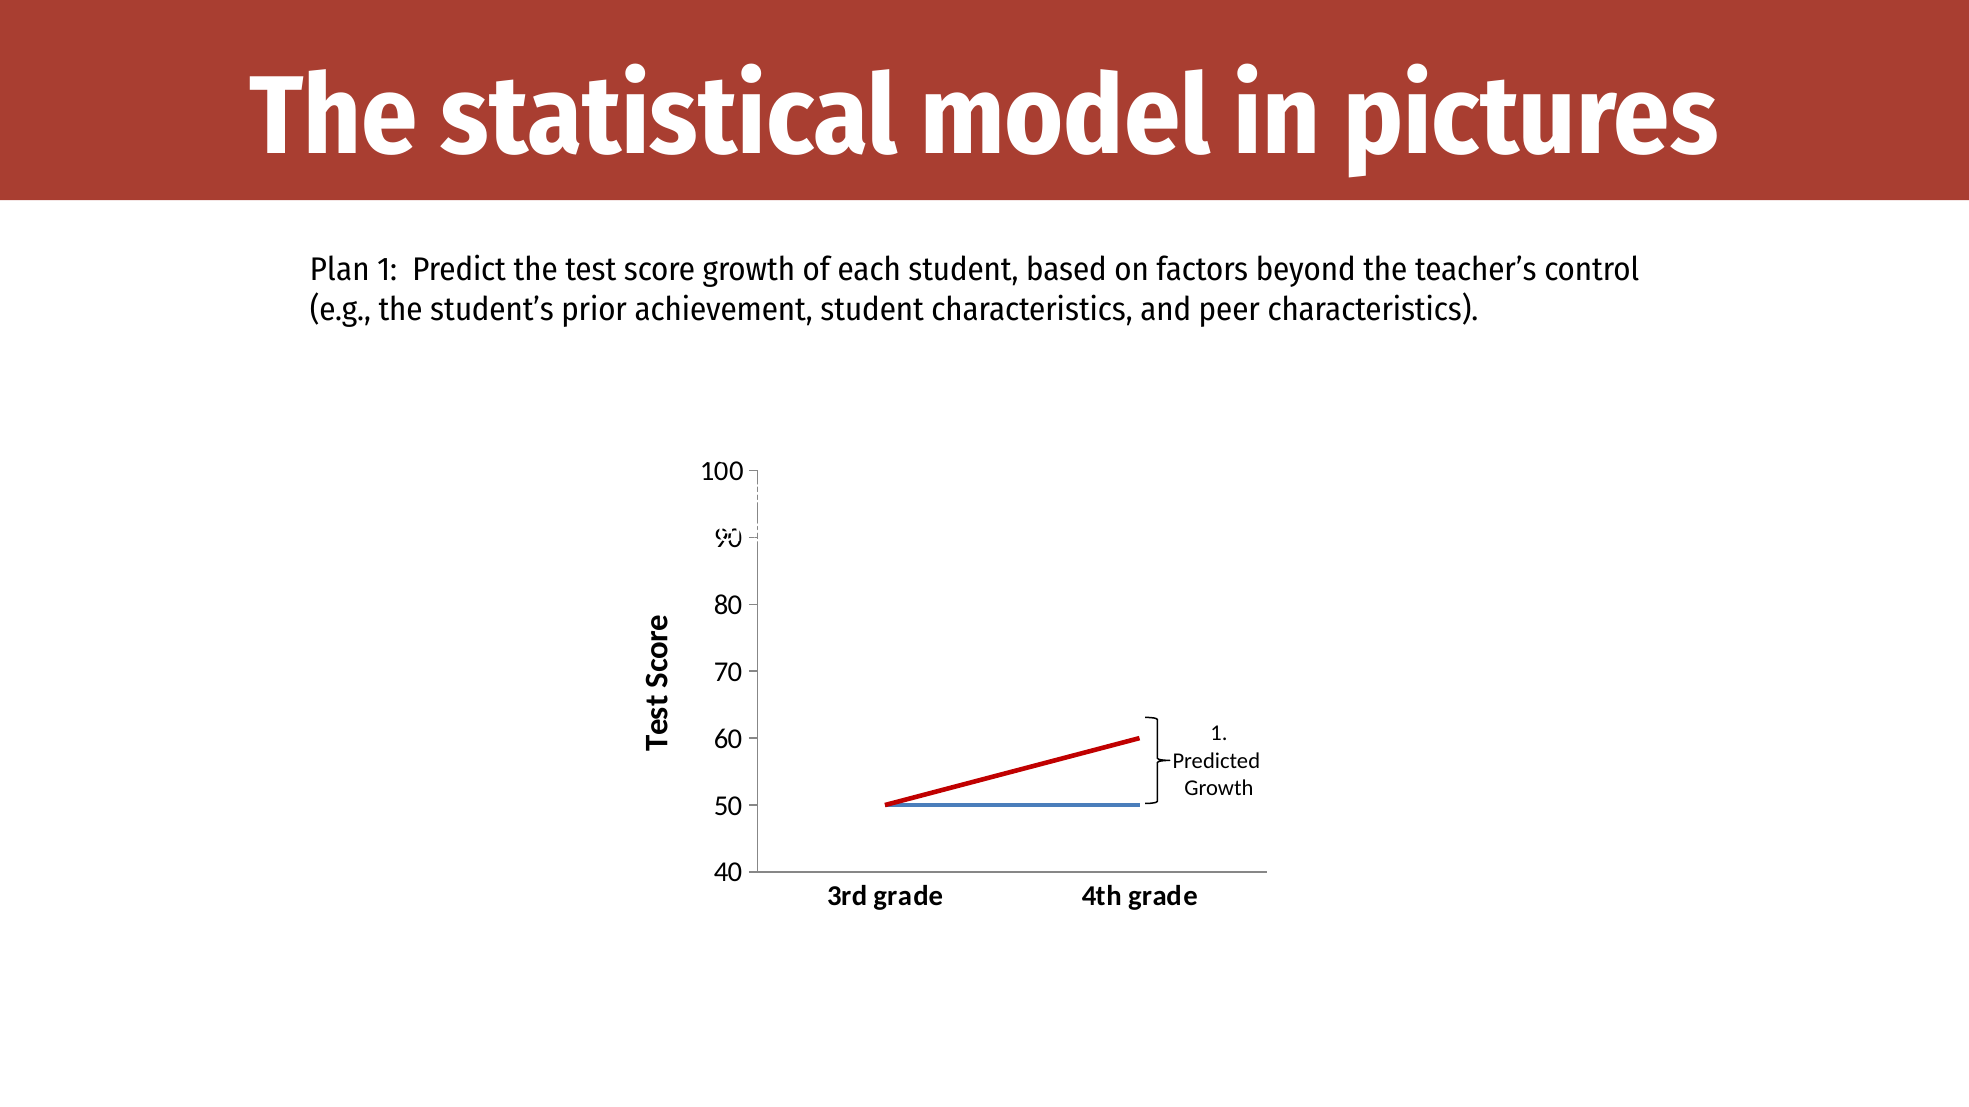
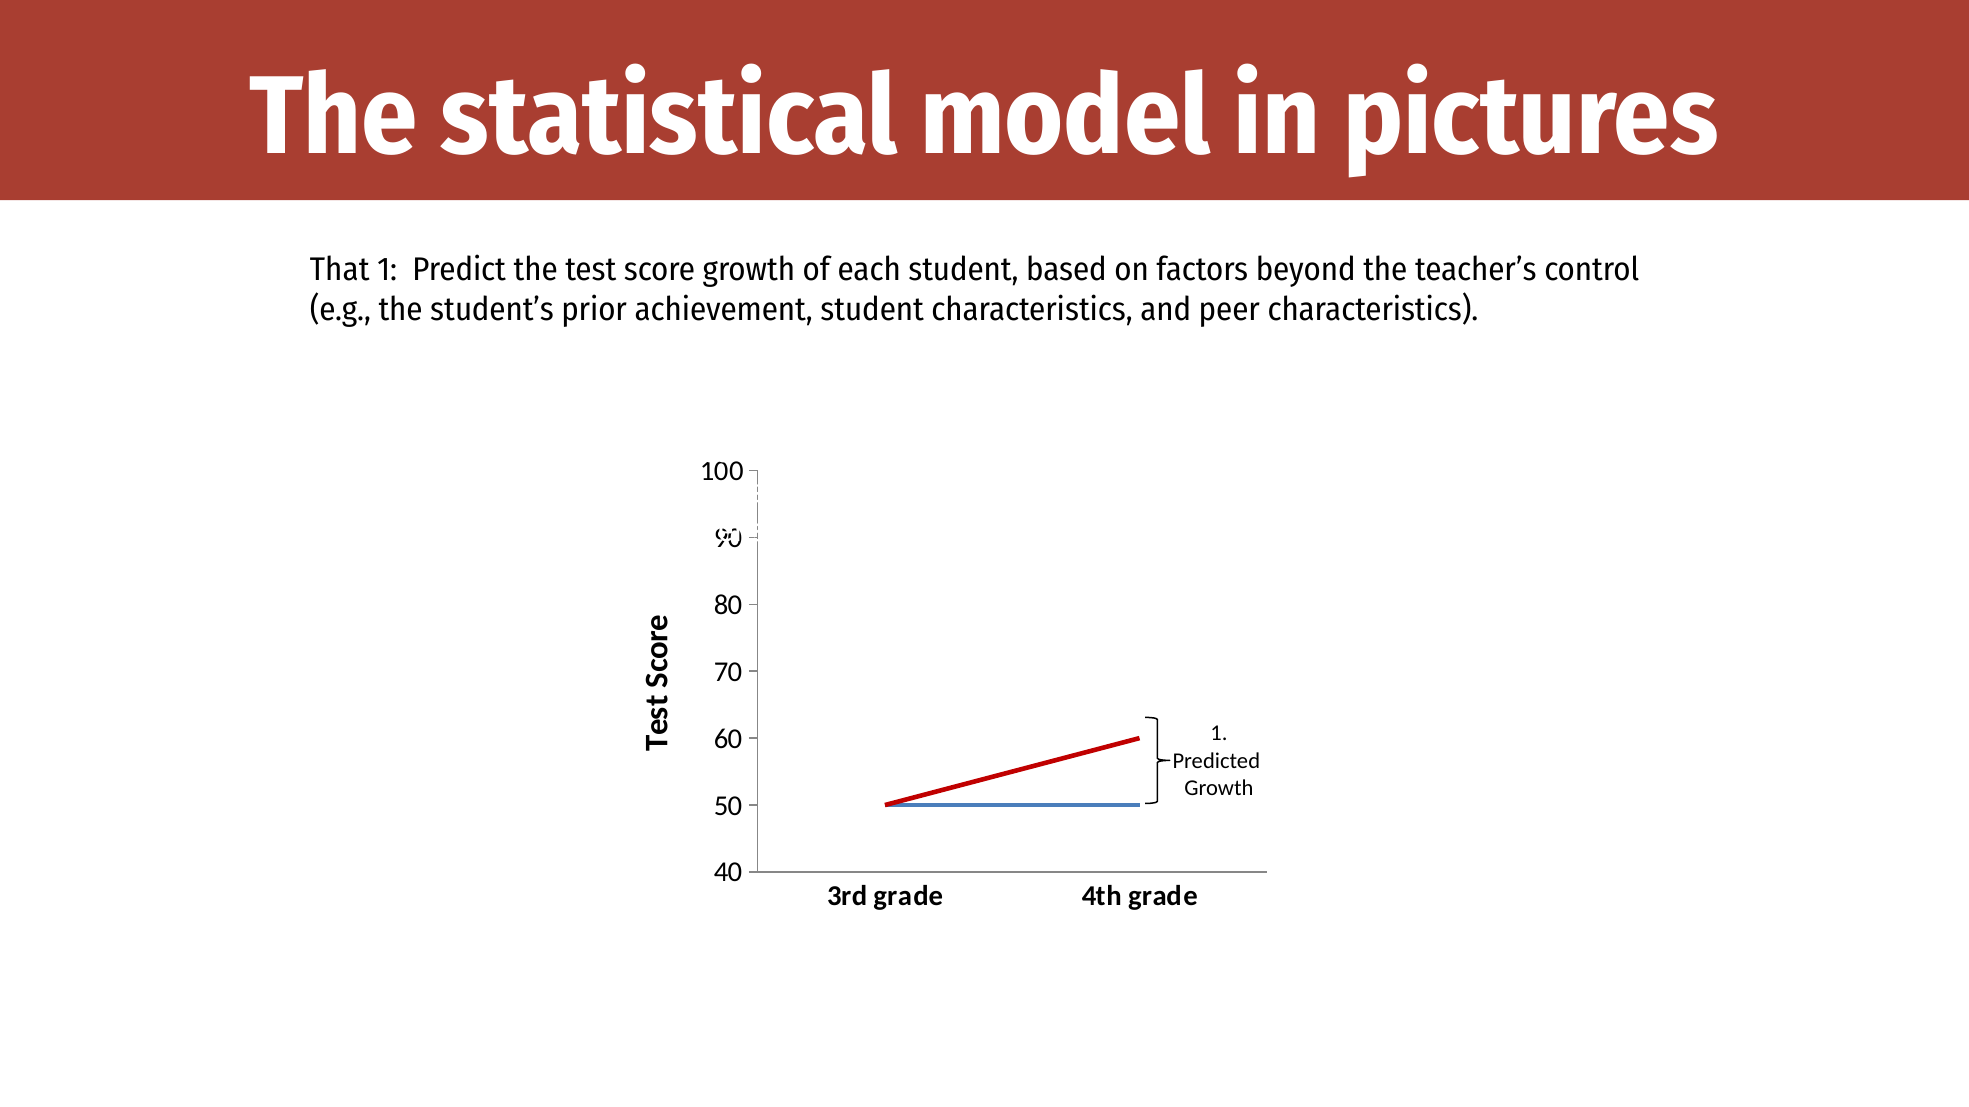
Plan: Plan -> That
